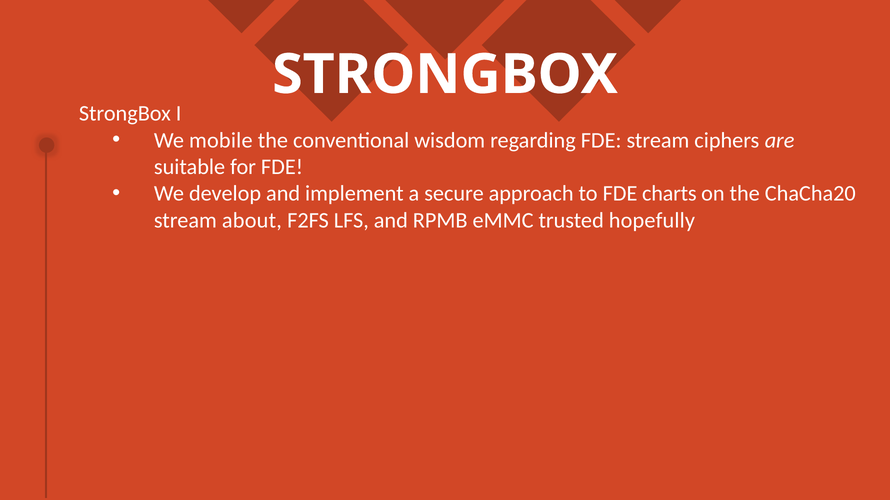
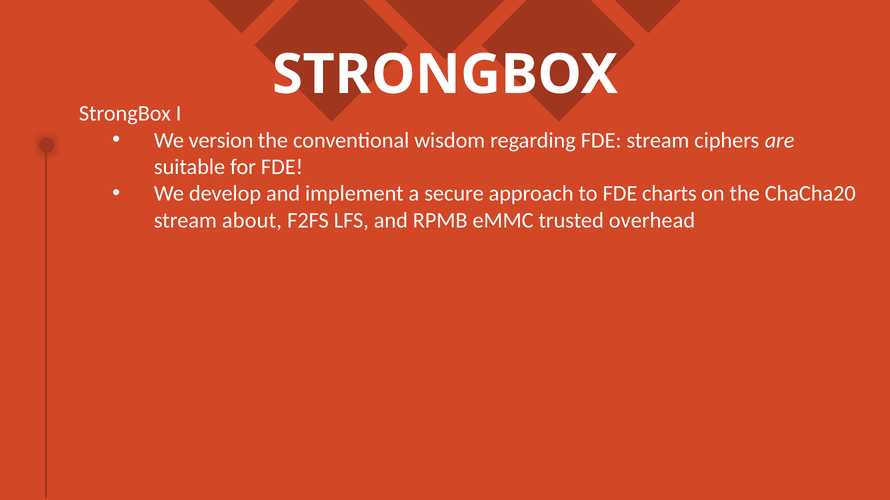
mobile: mobile -> version
hopefully: hopefully -> overhead
